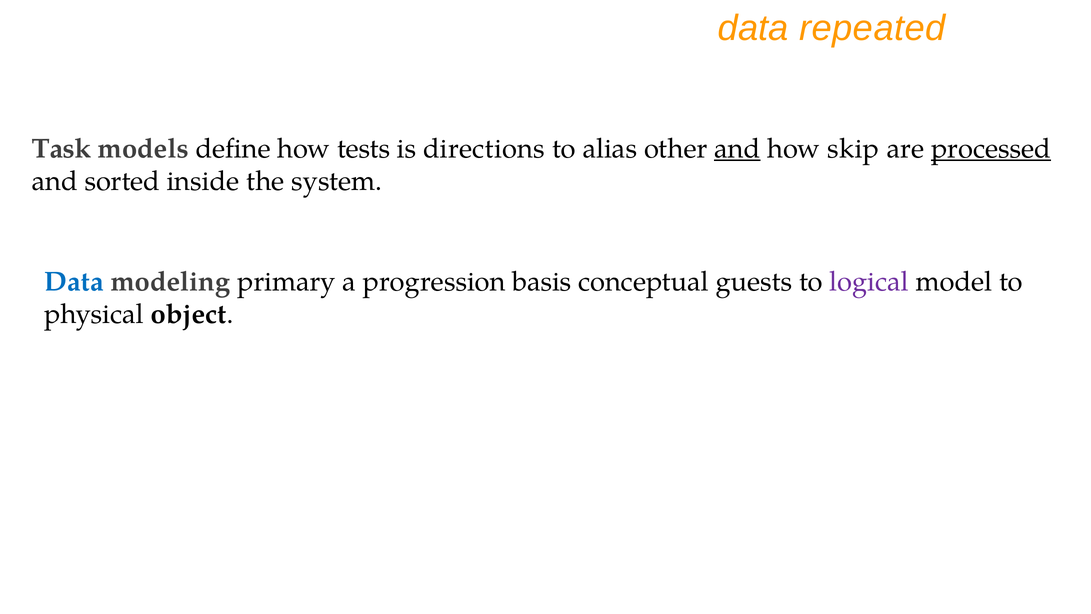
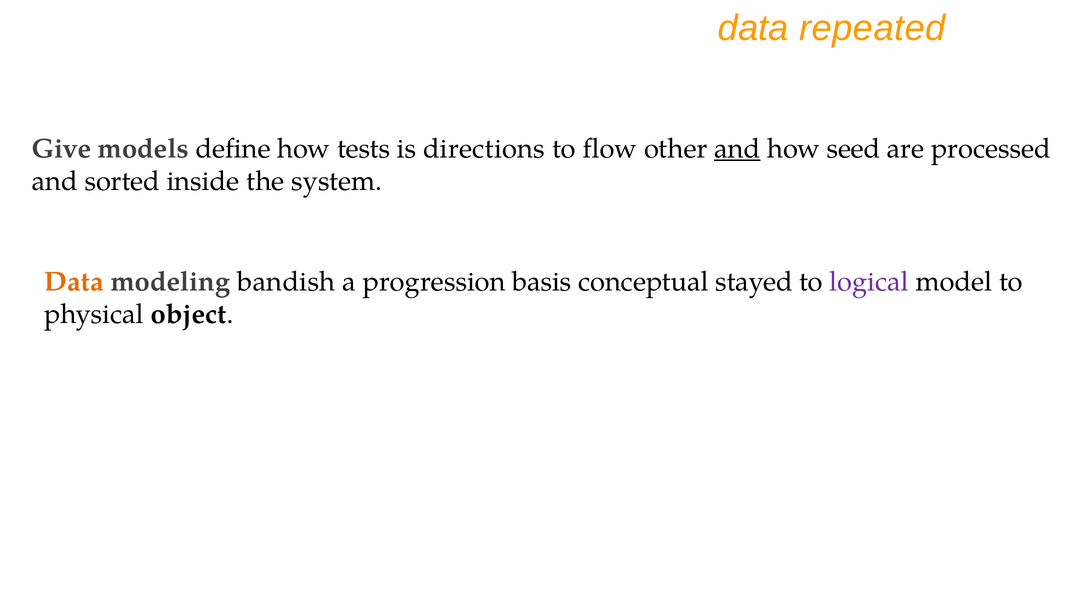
Task: Task -> Give
alias: alias -> flow
skip: skip -> seed
processed underline: present -> none
Data at (74, 281) colour: blue -> orange
primary: primary -> bandish
guests: guests -> stayed
